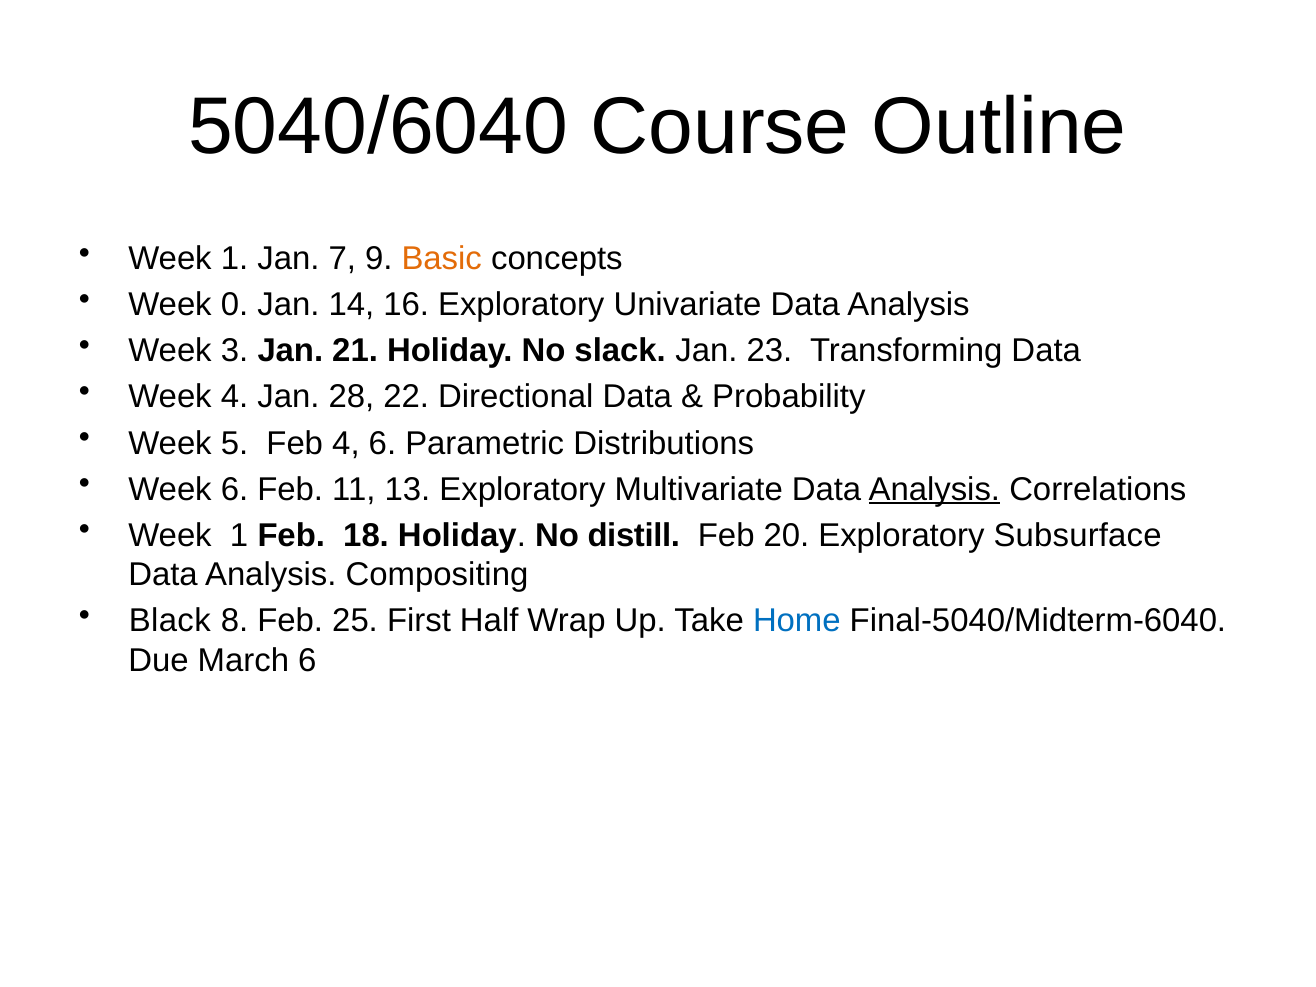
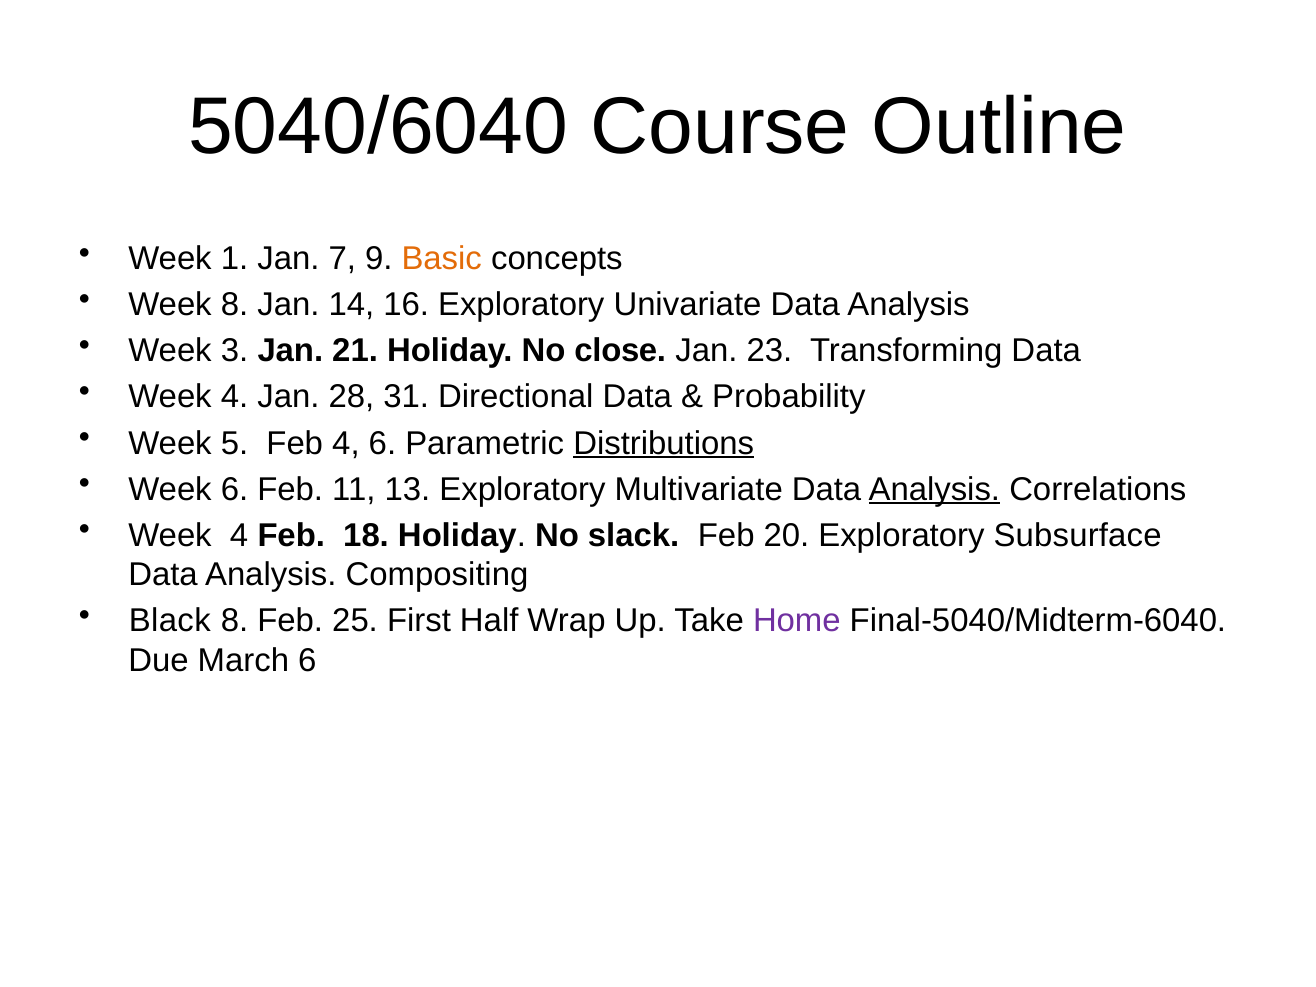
Week 0: 0 -> 8
slack: slack -> close
22: 22 -> 31
Distributions underline: none -> present
1 at (239, 535): 1 -> 4
distill: distill -> slack
Home colour: blue -> purple
